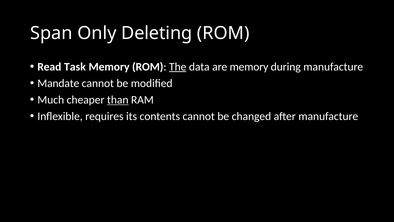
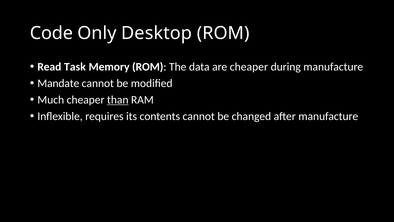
Span: Span -> Code
Deleting: Deleting -> Desktop
The underline: present -> none
are memory: memory -> cheaper
